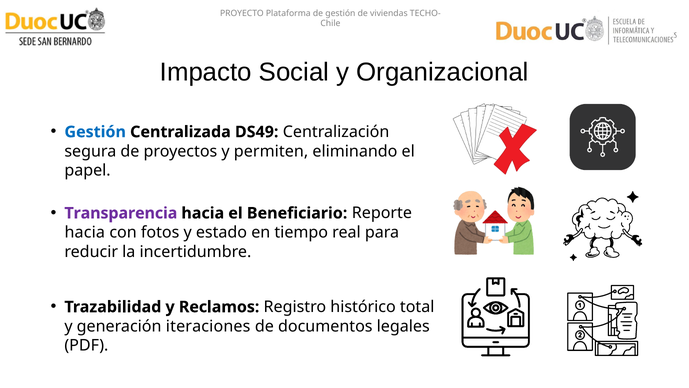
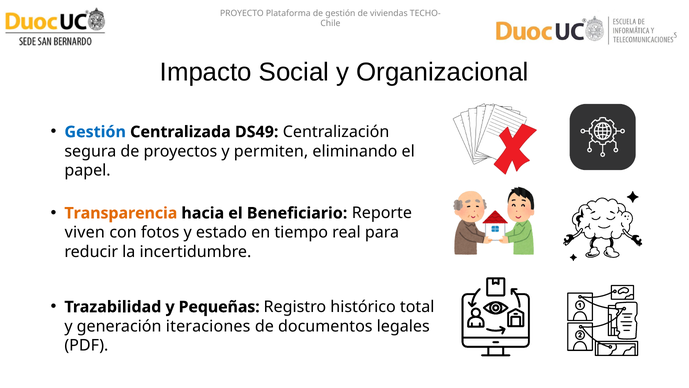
Transparencia colour: purple -> orange
hacia at (85, 232): hacia -> viven
Reclamos: Reclamos -> Pequeñas
